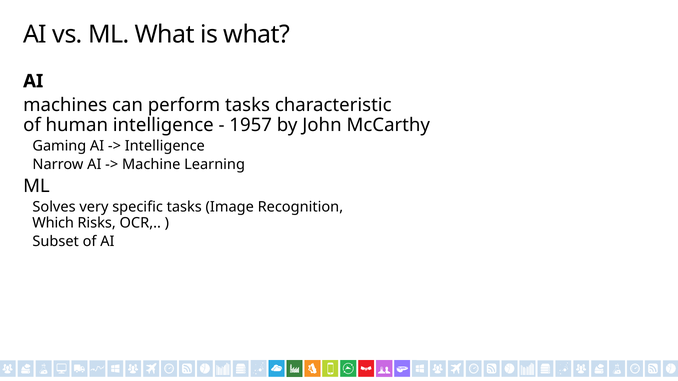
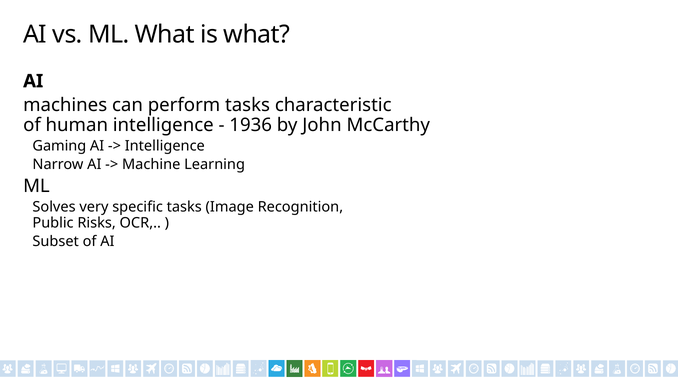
1957: 1957 -> 1936
Which: Which -> Public
